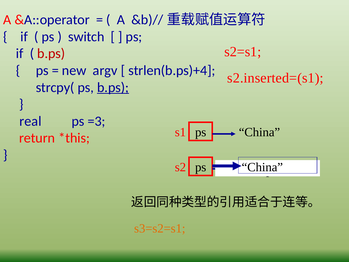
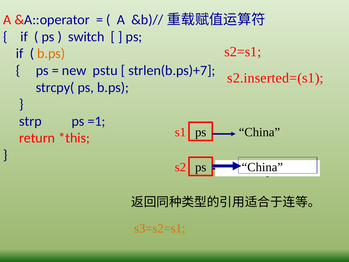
b.ps at (51, 54) colour: red -> orange
argv: argv -> pstu
strlen(b.ps)+4: strlen(b.ps)+4 -> strlen(b.ps)+7
b.ps at (113, 87) underline: present -> none
real: real -> strp
=3: =3 -> =1
